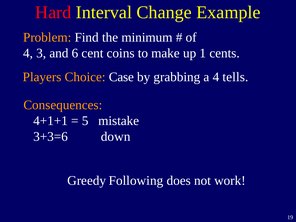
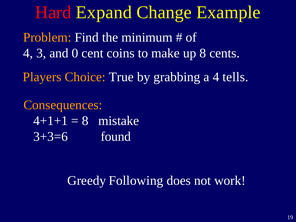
Interval: Interval -> Expand
6: 6 -> 0
up 1: 1 -> 8
Case: Case -> True
5 at (85, 121): 5 -> 8
down: down -> found
